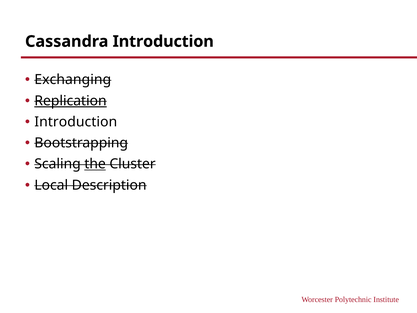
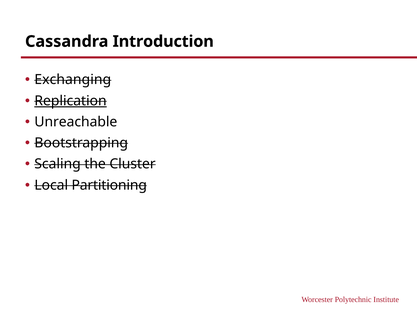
Introduction at (76, 122): Introduction -> Unreachable
the underline: present -> none
Description: Description -> Partitioning
